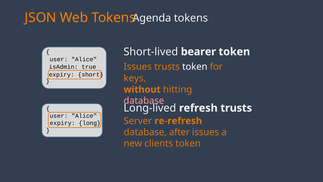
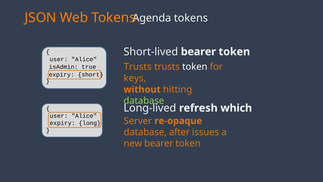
Issues at (138, 67): Issues -> Trusts
database at (144, 101) colour: pink -> light green
refresh trusts: trusts -> which
re-refresh: re-refresh -> re-opaque
new clients: clients -> bearer
